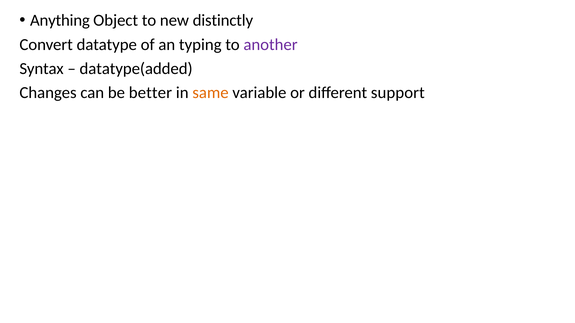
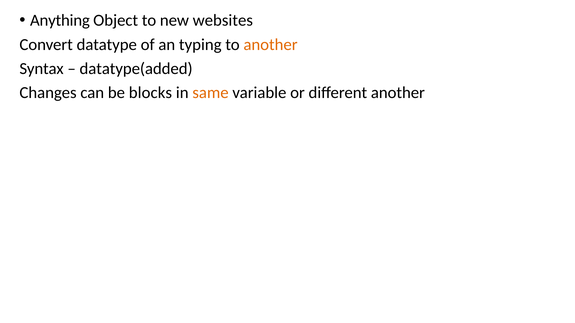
distinctly: distinctly -> websites
another at (271, 45) colour: purple -> orange
better: better -> blocks
different support: support -> another
